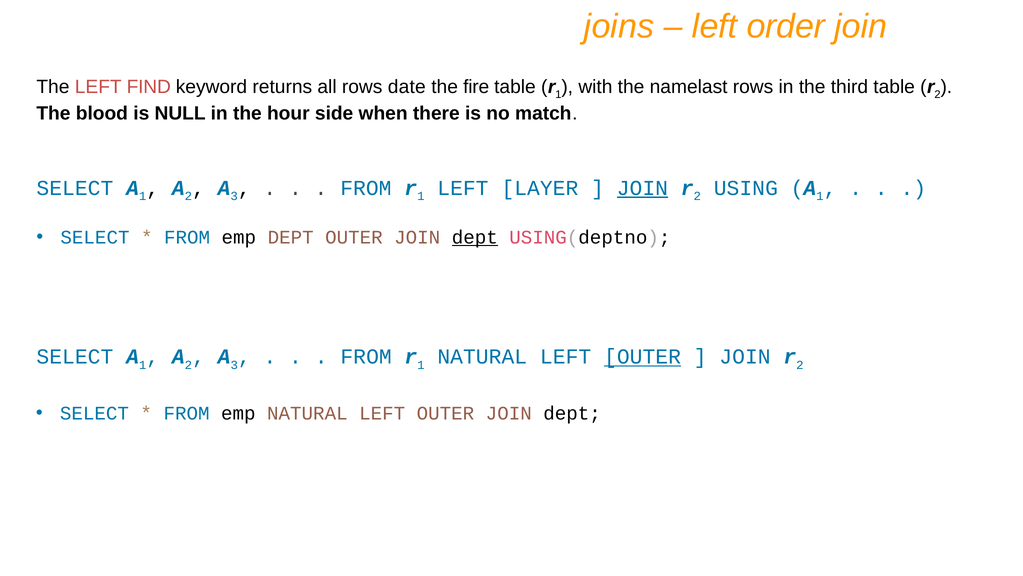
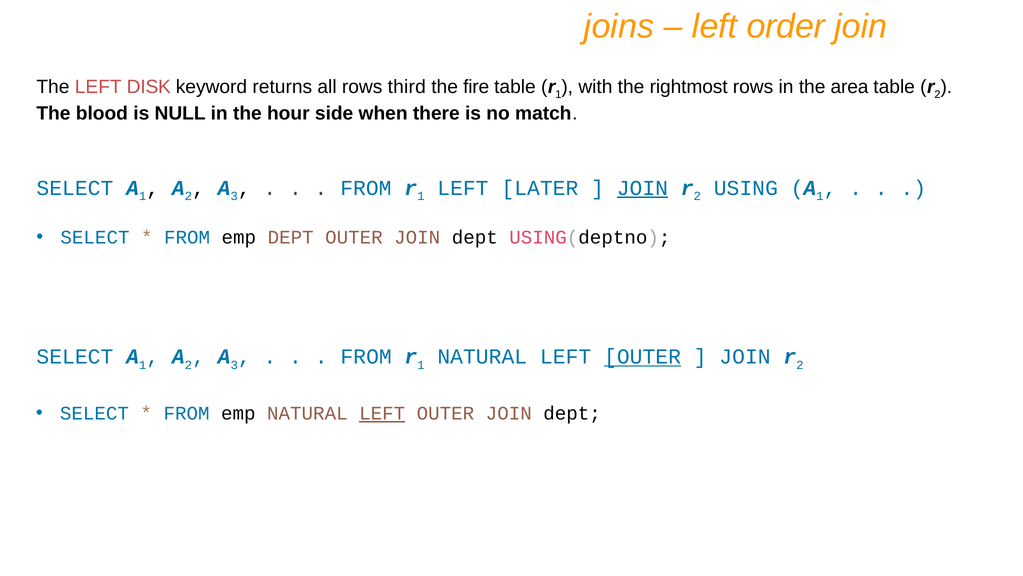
FIND: FIND -> DISK
date: date -> third
namelast: namelast -> rightmost
third: third -> area
LAYER: LAYER -> LATER
dept at (475, 237) underline: present -> none
LEFT at (382, 413) underline: none -> present
